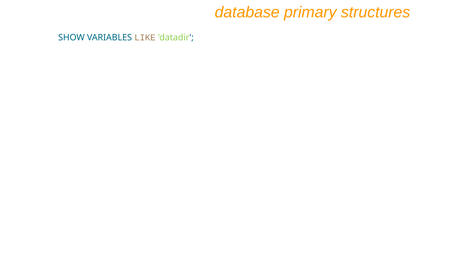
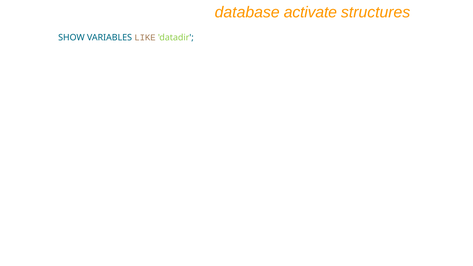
primary: primary -> activate
